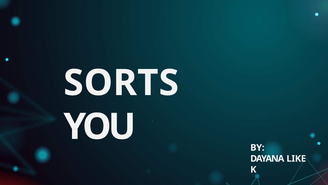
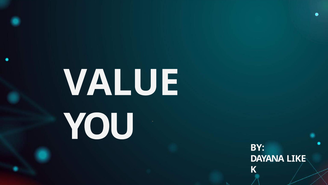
SORTS: SORTS -> VALUE
